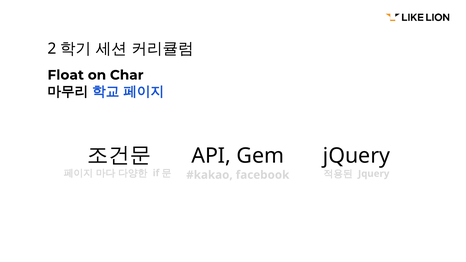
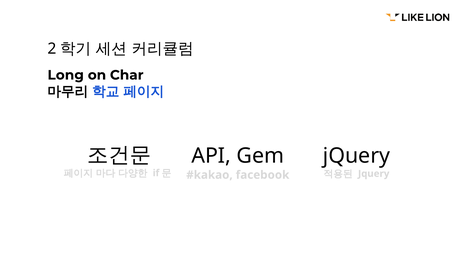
Float: Float -> Long
